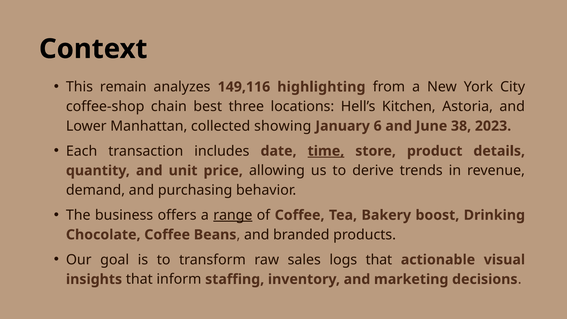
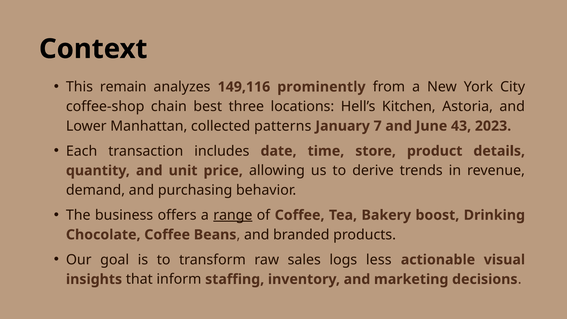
highlighting: highlighting -> prominently
showing: showing -> patterns
6: 6 -> 7
38: 38 -> 43
time underline: present -> none
logs that: that -> less
